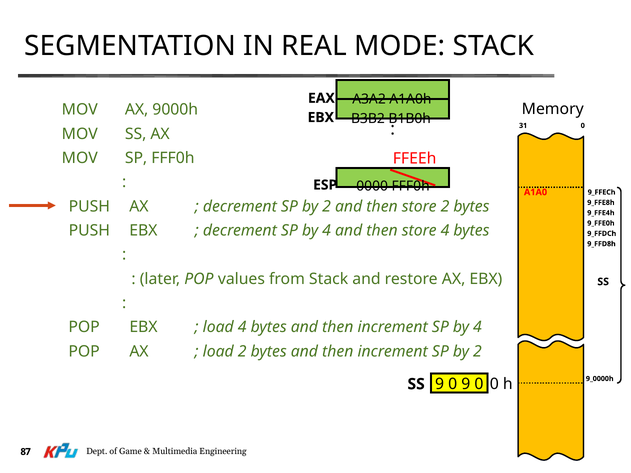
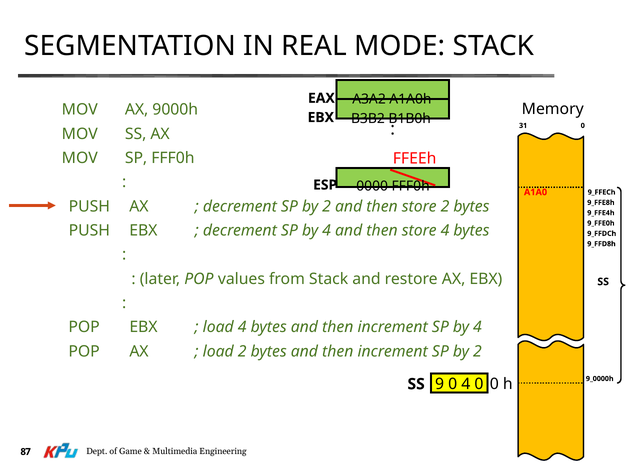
0 9: 9 -> 4
